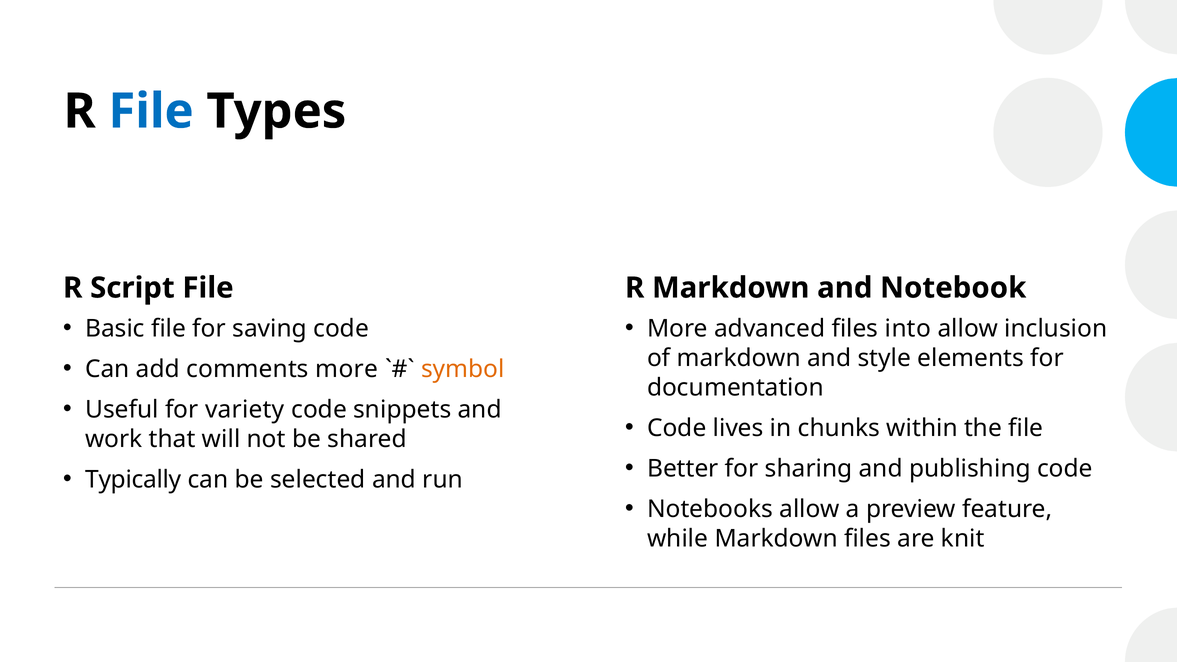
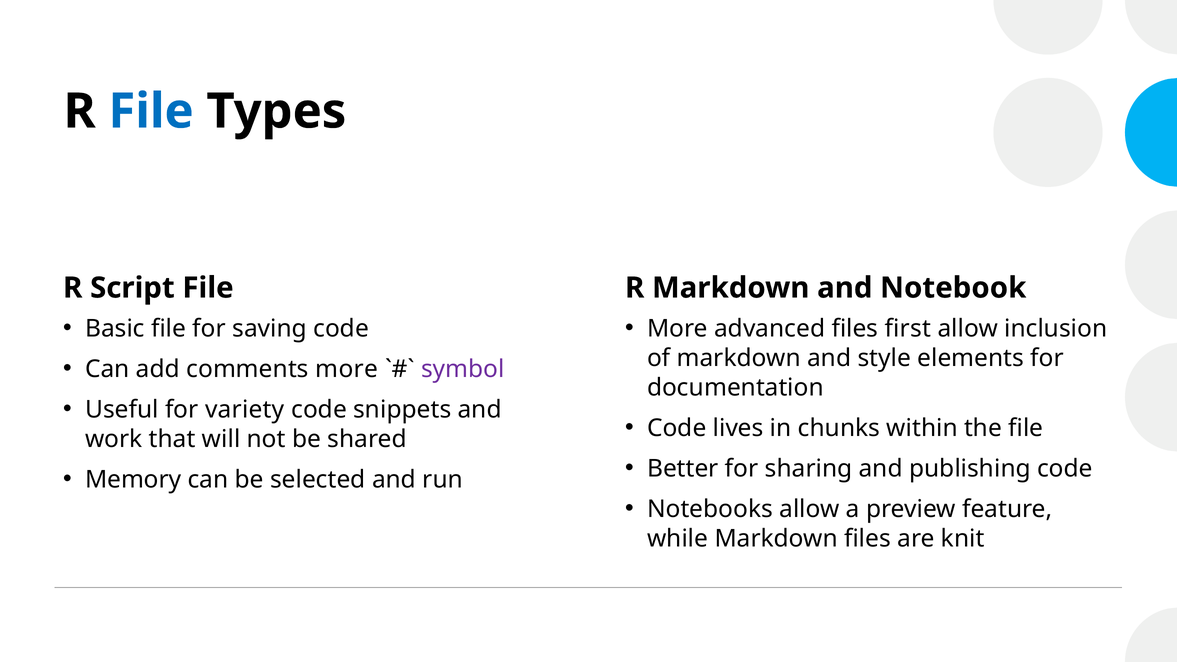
into: into -> first
symbol colour: orange -> purple
Typically: Typically -> Memory
